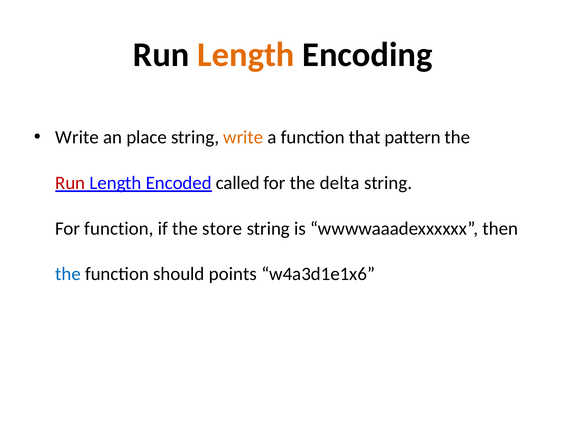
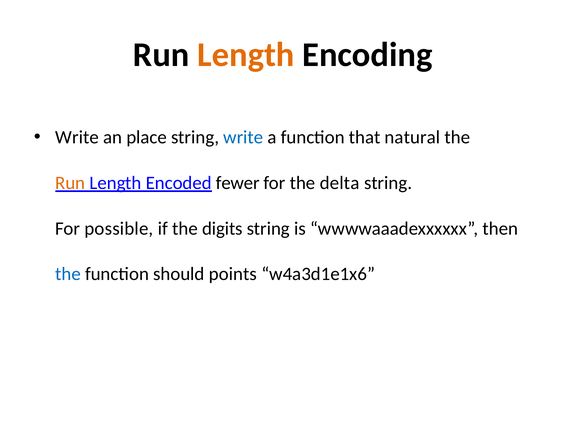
write at (243, 137) colour: orange -> blue
pattern: pattern -> natural
Run at (70, 183) colour: red -> orange
called: called -> fewer
For function: function -> possible
store: store -> digits
